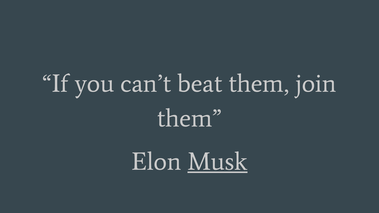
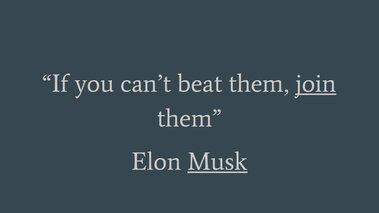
join underline: none -> present
